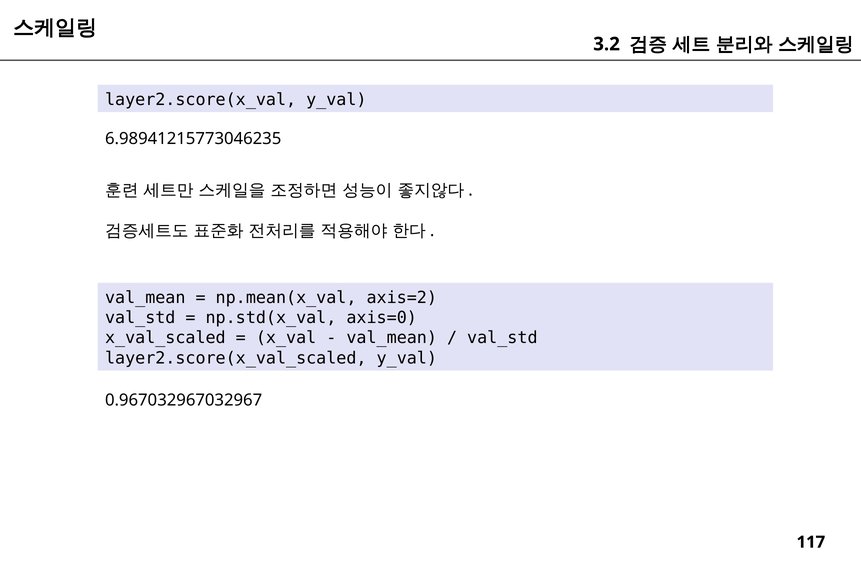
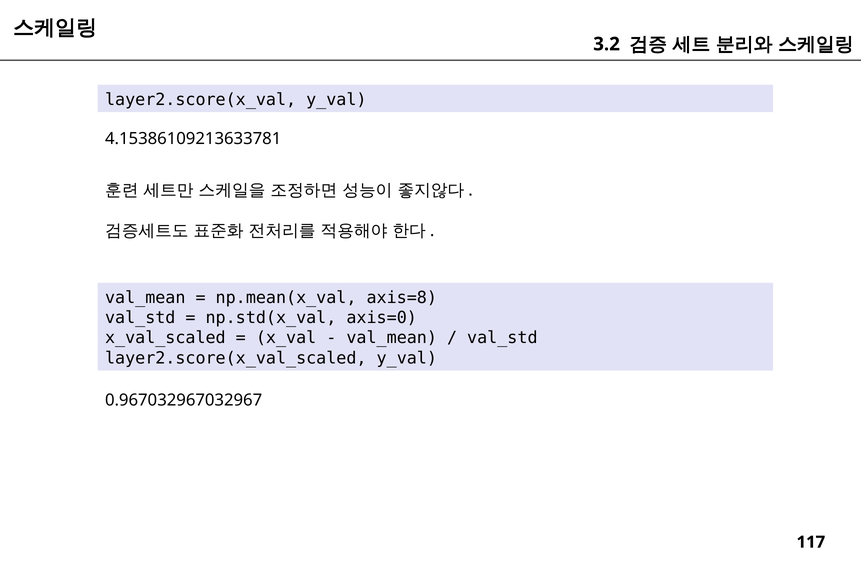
6.98941215773046235: 6.98941215773046235 -> 4.15386109213633781
axis=2: axis=2 -> axis=8
